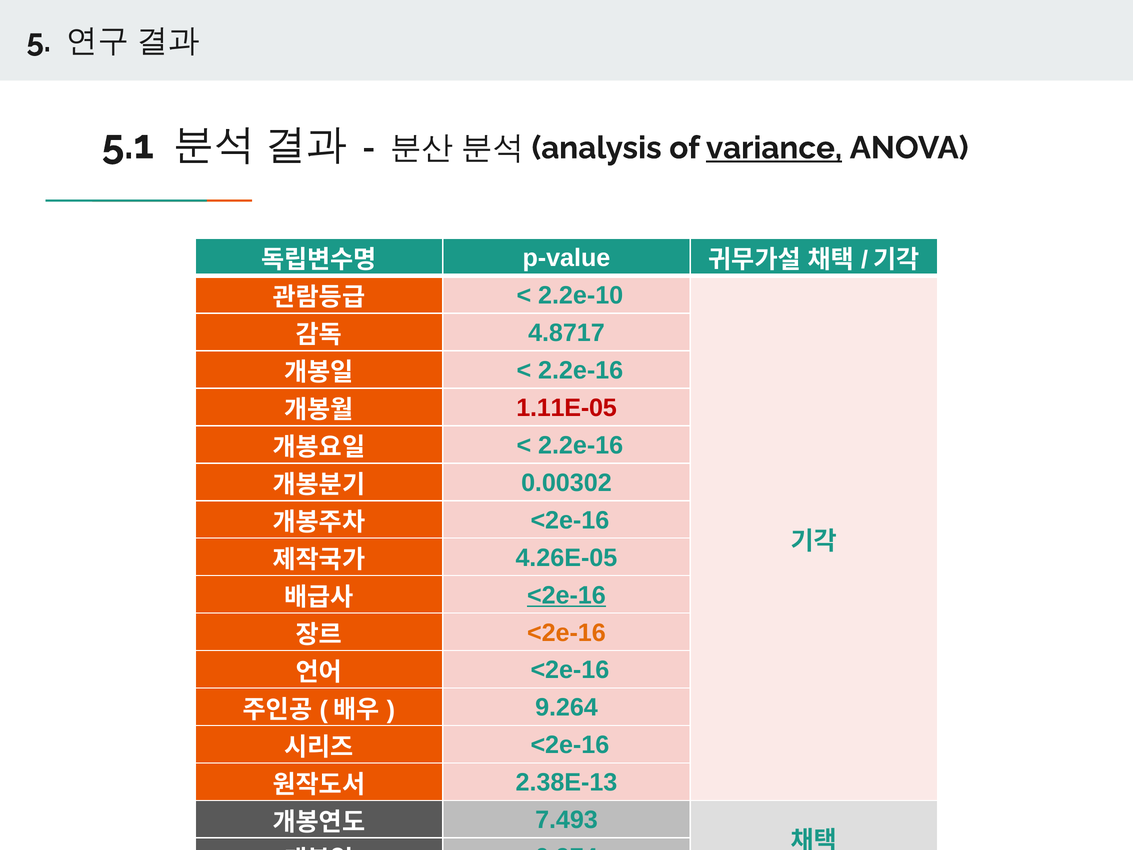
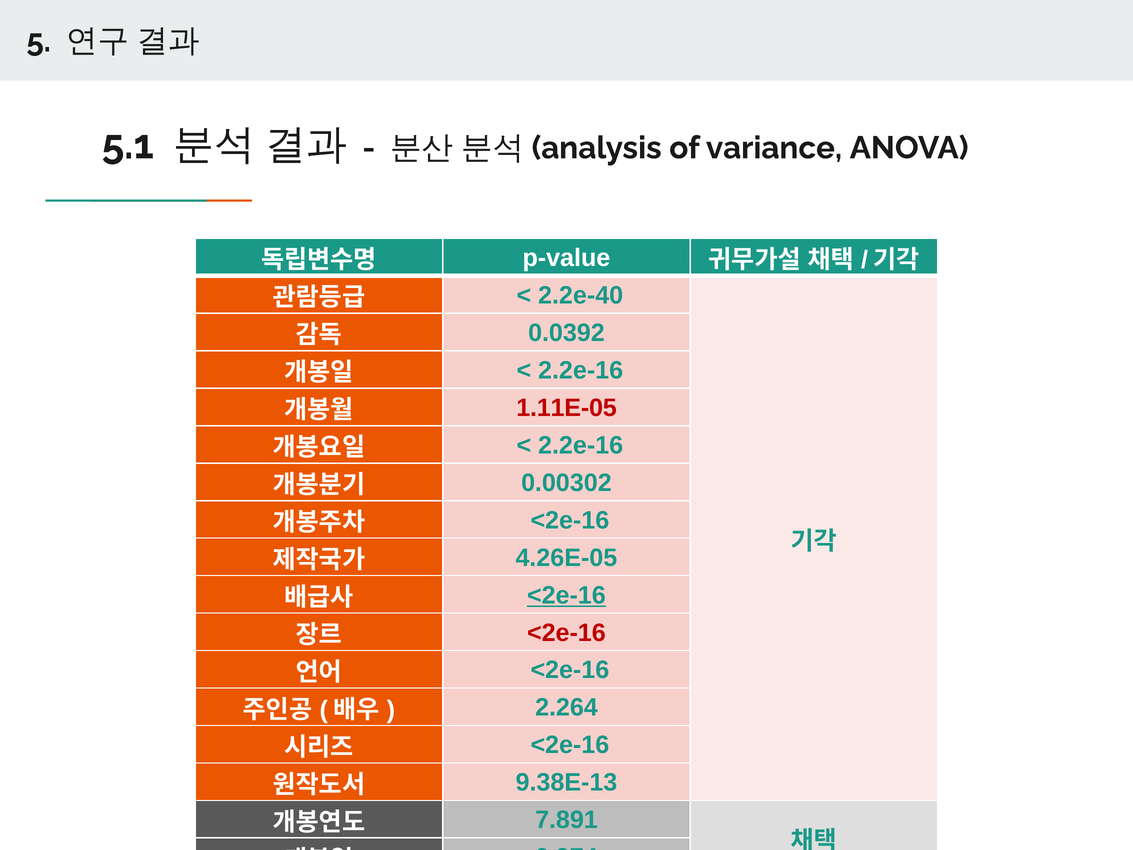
variance underline: present -> none
2.2e-10: 2.2e-10 -> 2.2e-40
4.8717: 4.8717 -> 0.0392
<2e-16 at (566, 633) colour: orange -> red
9.264: 9.264 -> 2.264
2.38E-13: 2.38E-13 -> 9.38E-13
7.493: 7.493 -> 7.891
